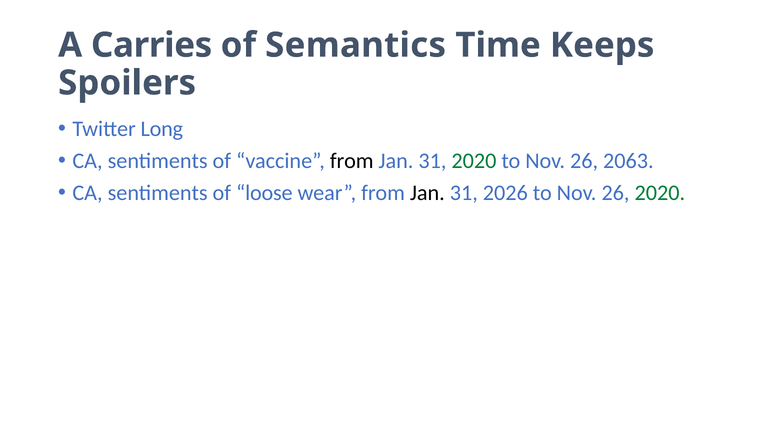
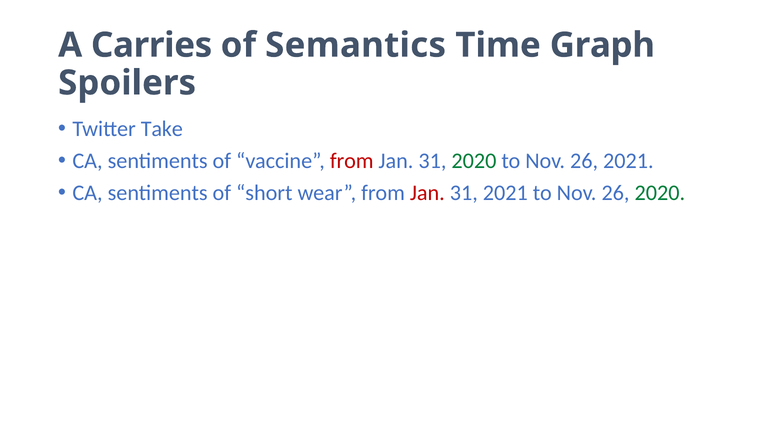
Keeps: Keeps -> Graph
Long: Long -> Take
from at (352, 161) colour: black -> red
26 2063: 2063 -> 2021
loose: loose -> short
Jan at (427, 193) colour: black -> red
31 2026: 2026 -> 2021
